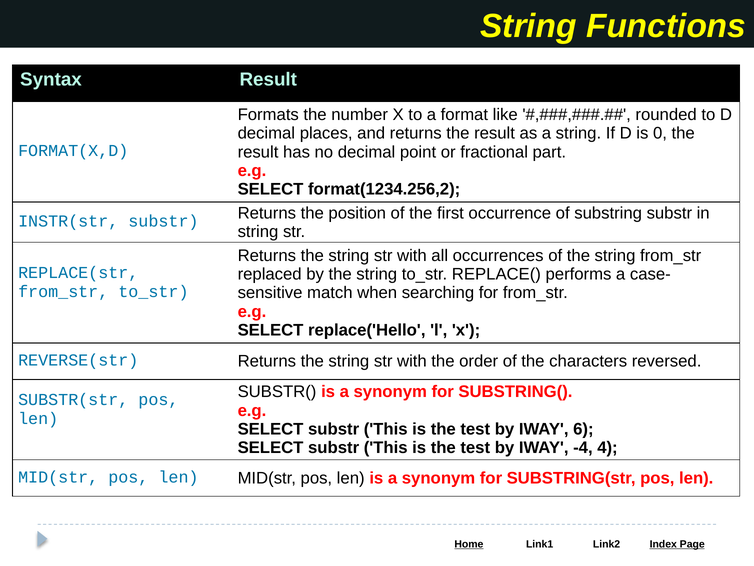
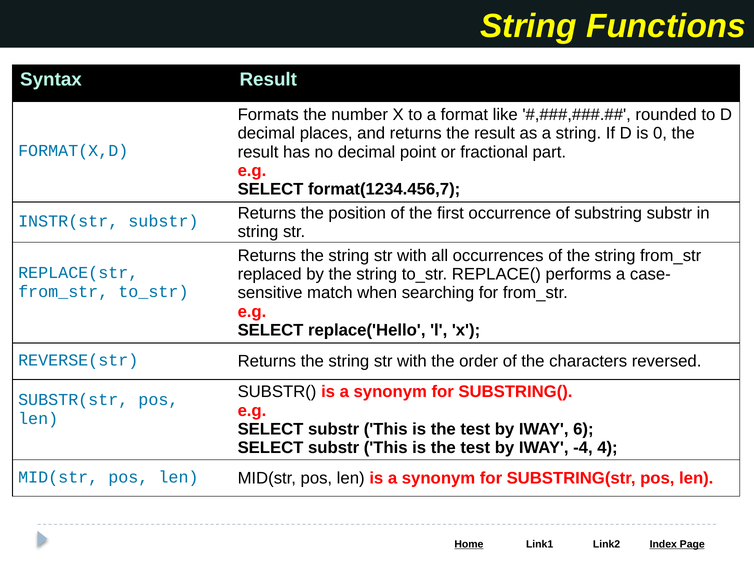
format(1234.256,2: format(1234.256,2 -> format(1234.456,7
